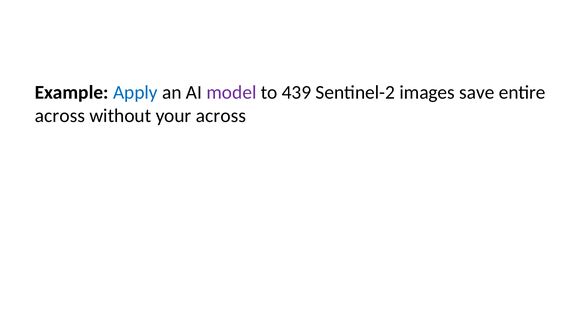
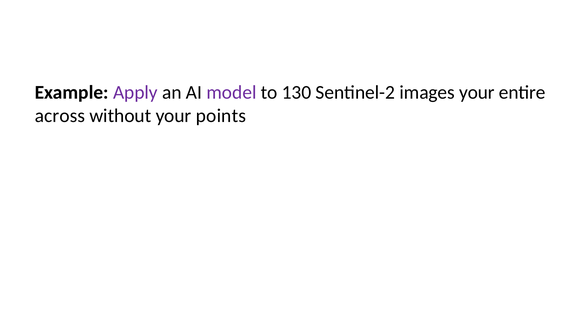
Apply colour: blue -> purple
439: 439 -> 130
images save: save -> your
your across: across -> points
